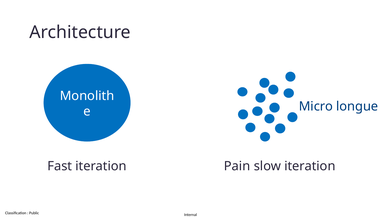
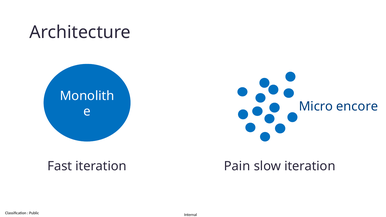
longue: longue -> encore
